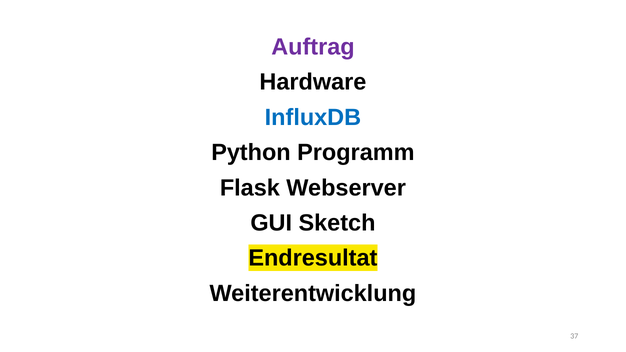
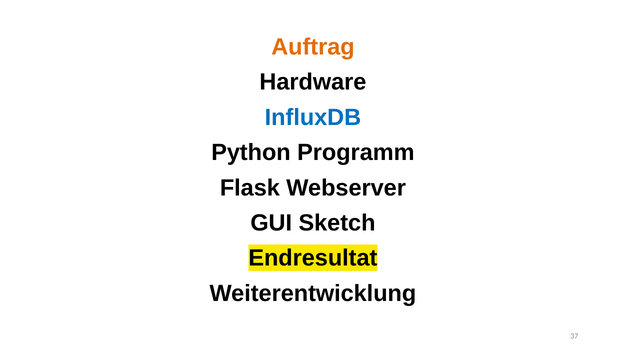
Auftrag colour: purple -> orange
